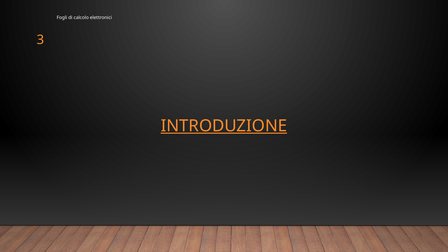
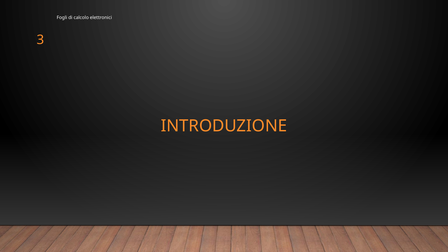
INTRODUZIONE underline: present -> none
